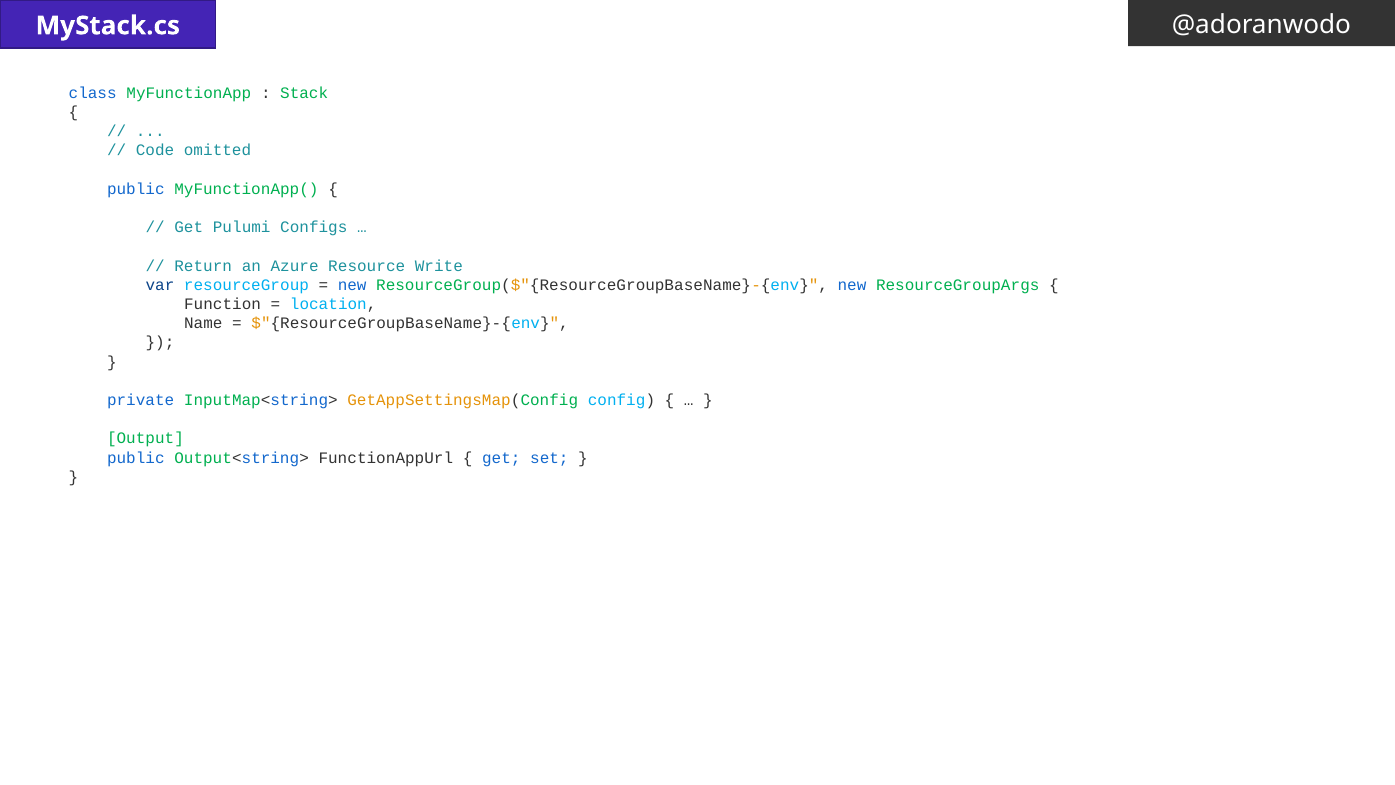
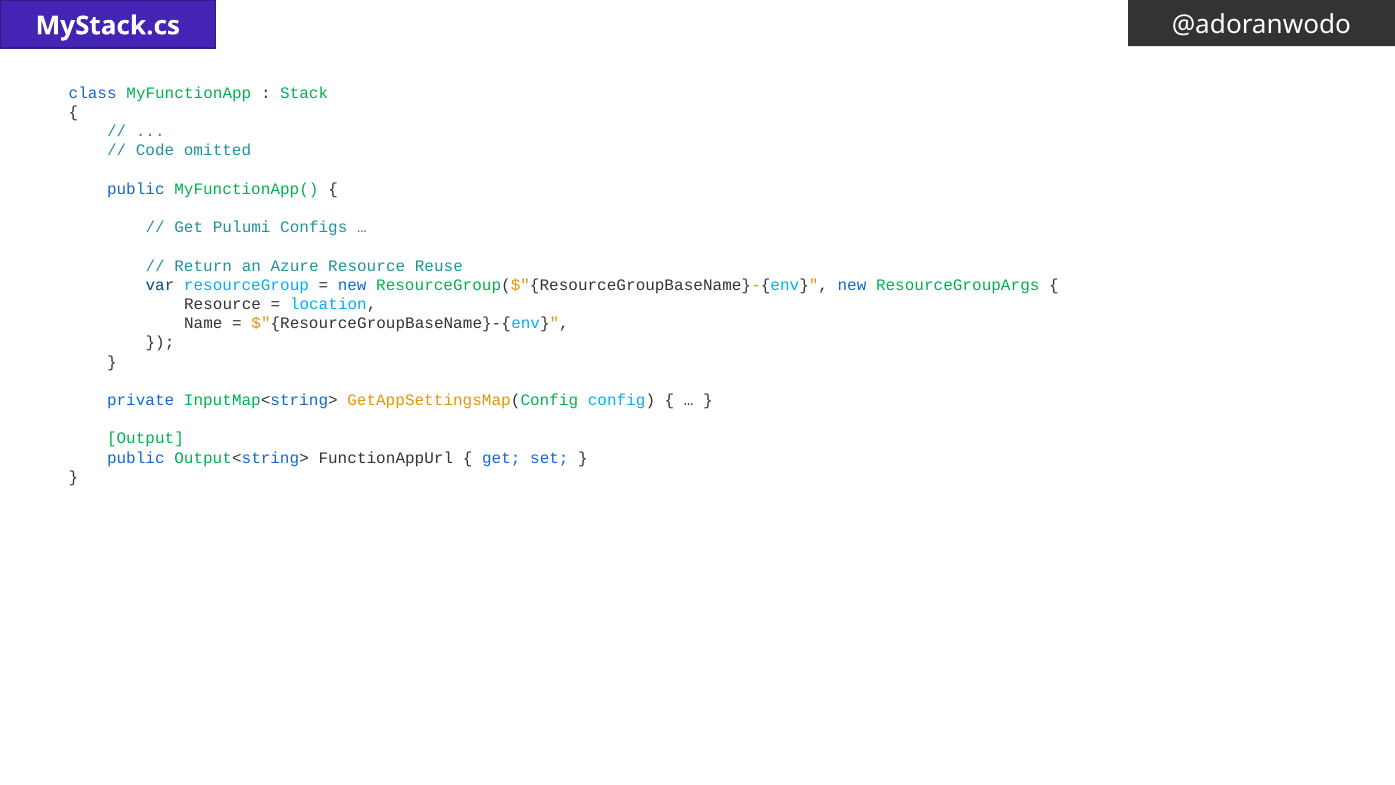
Write: Write -> Reuse
Function at (223, 304): Function -> Resource
